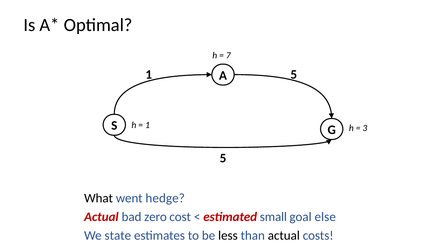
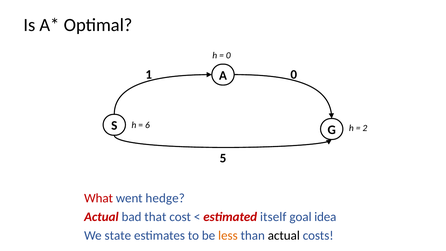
7 at (228, 55): 7 -> 0
1 5: 5 -> 0
1 at (147, 125): 1 -> 6
3: 3 -> 2
What colour: black -> red
zero: zero -> that
small: small -> itself
else: else -> idea
less colour: black -> orange
